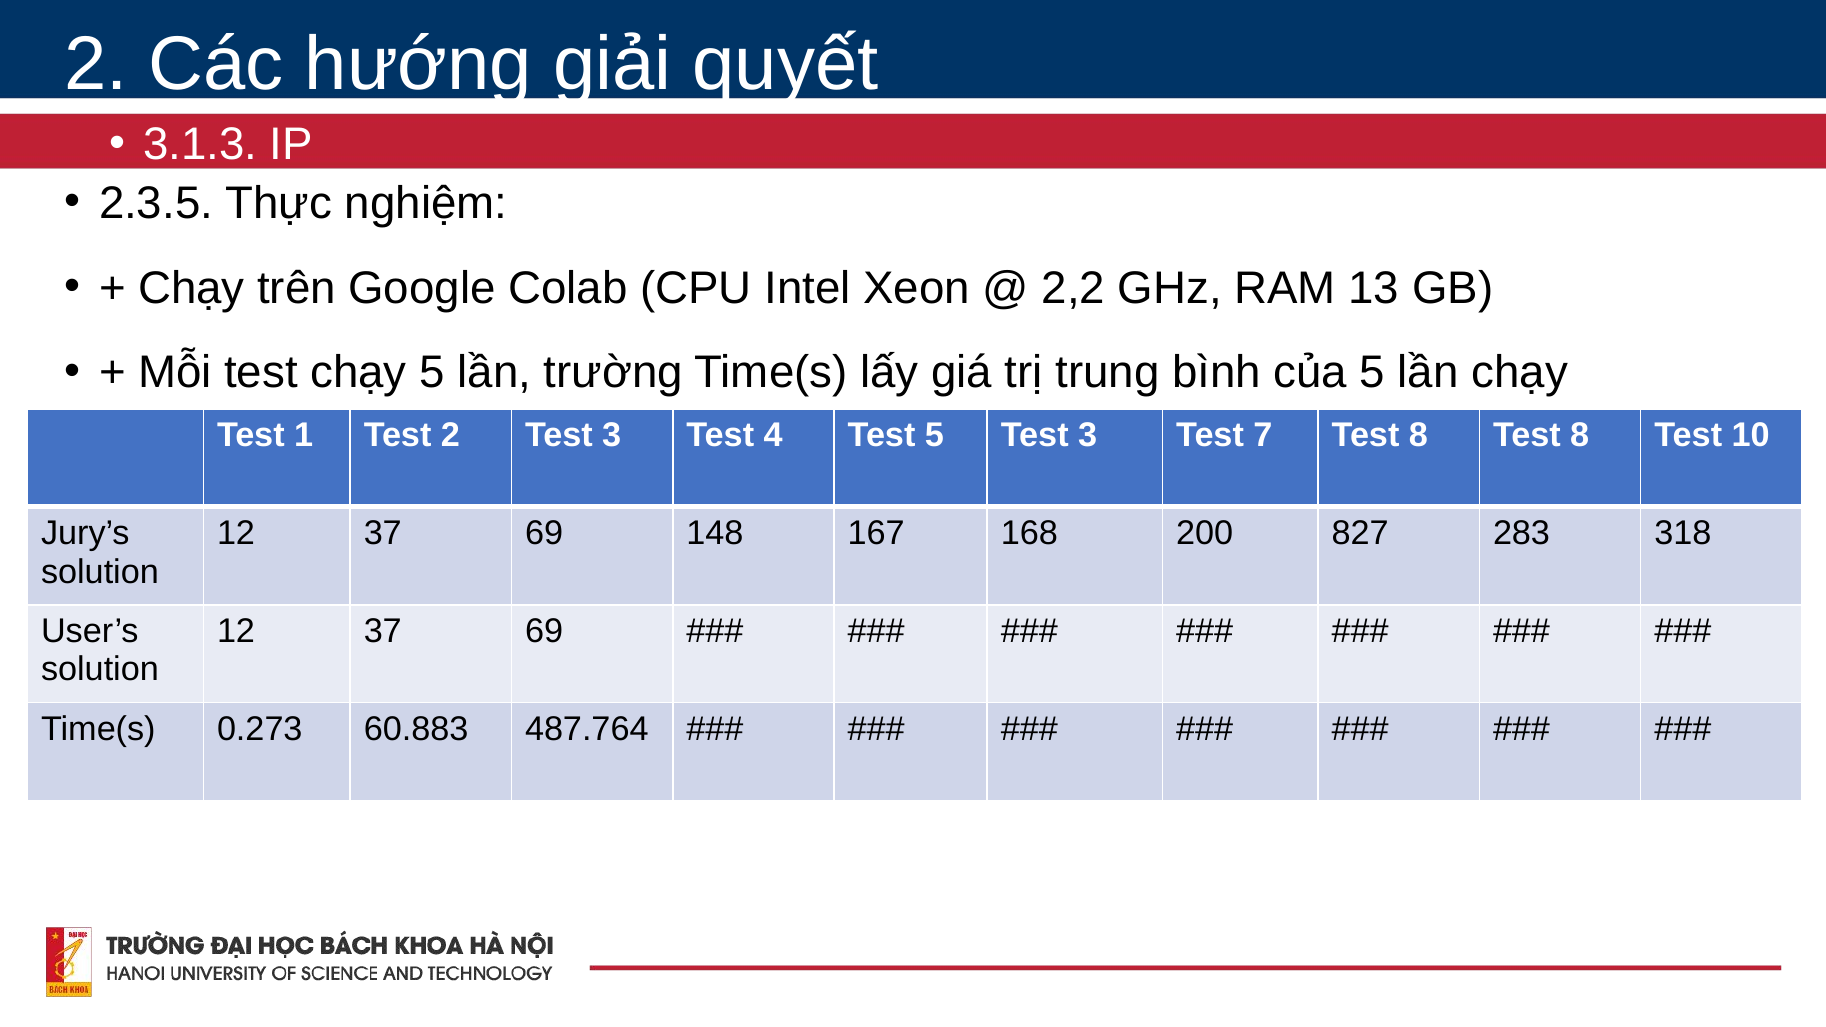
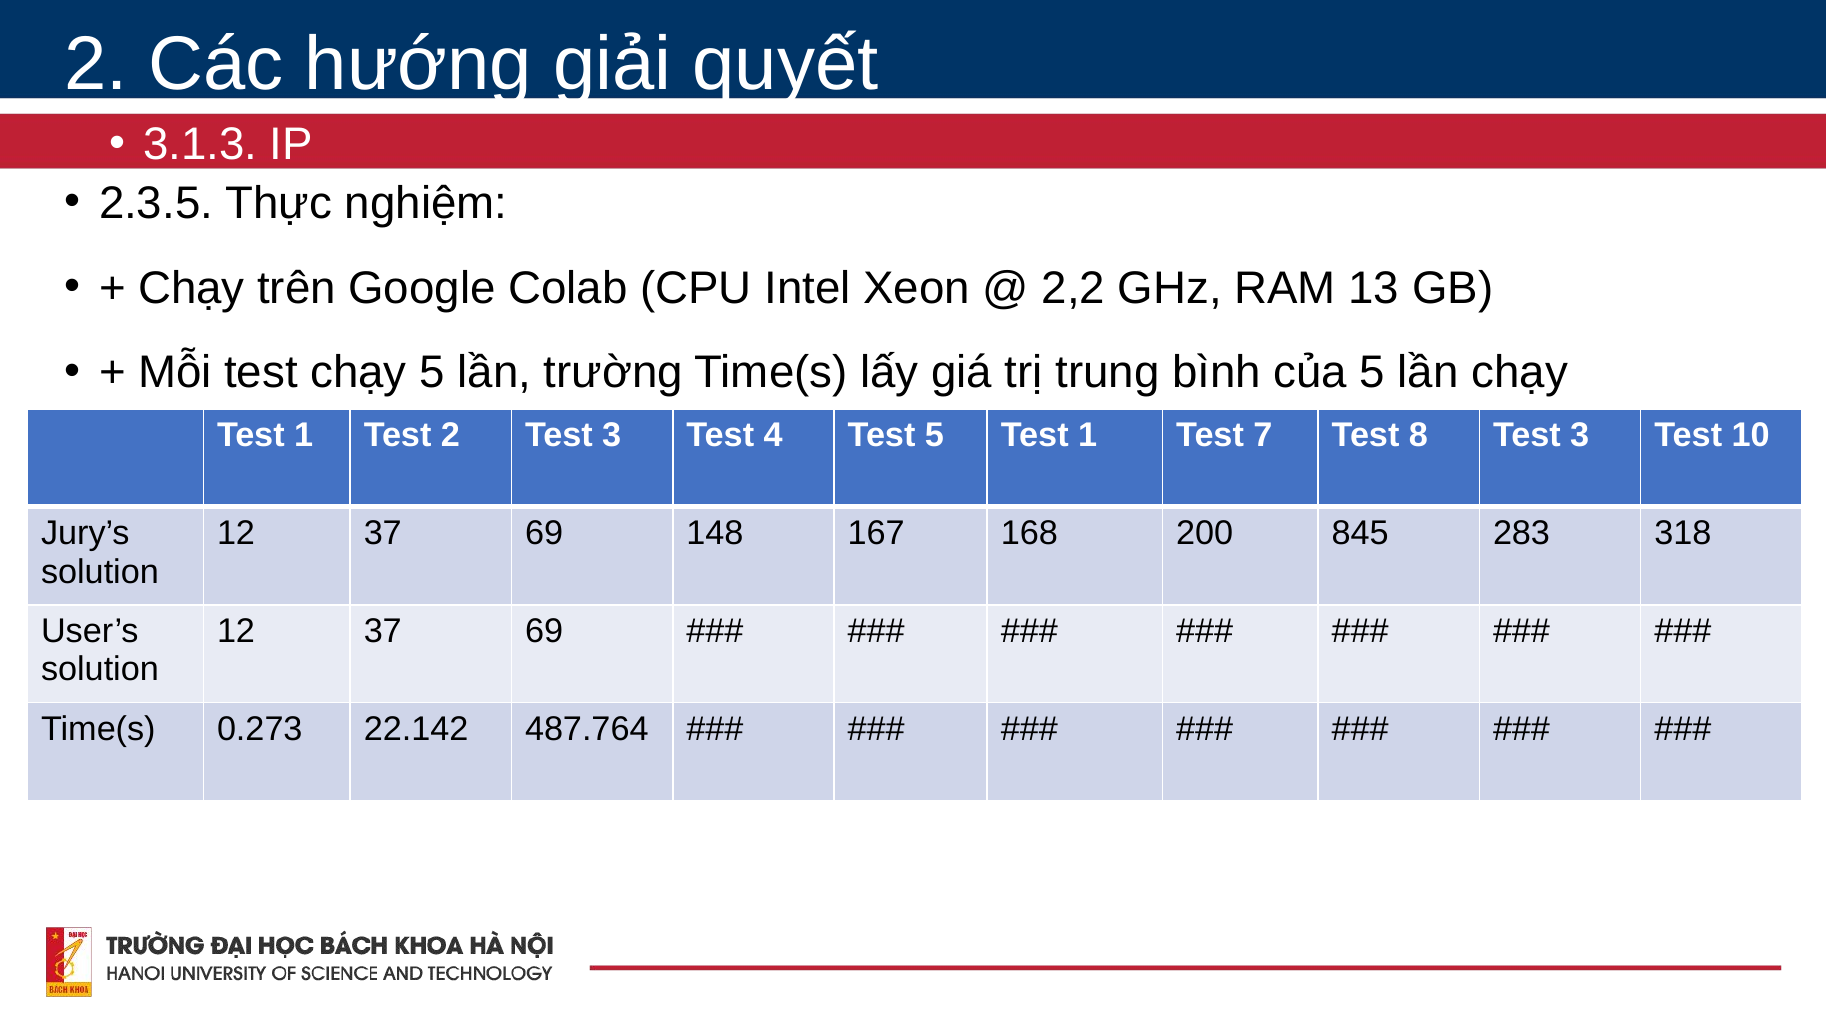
5 Test 3: 3 -> 1
8 Test 8: 8 -> 3
827: 827 -> 845
60.883: 60.883 -> 22.142
